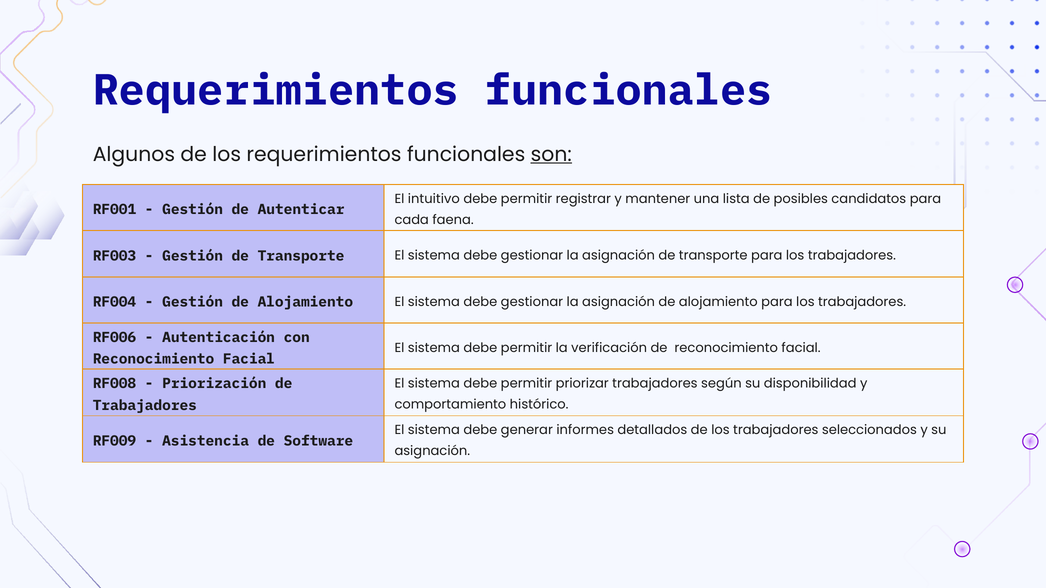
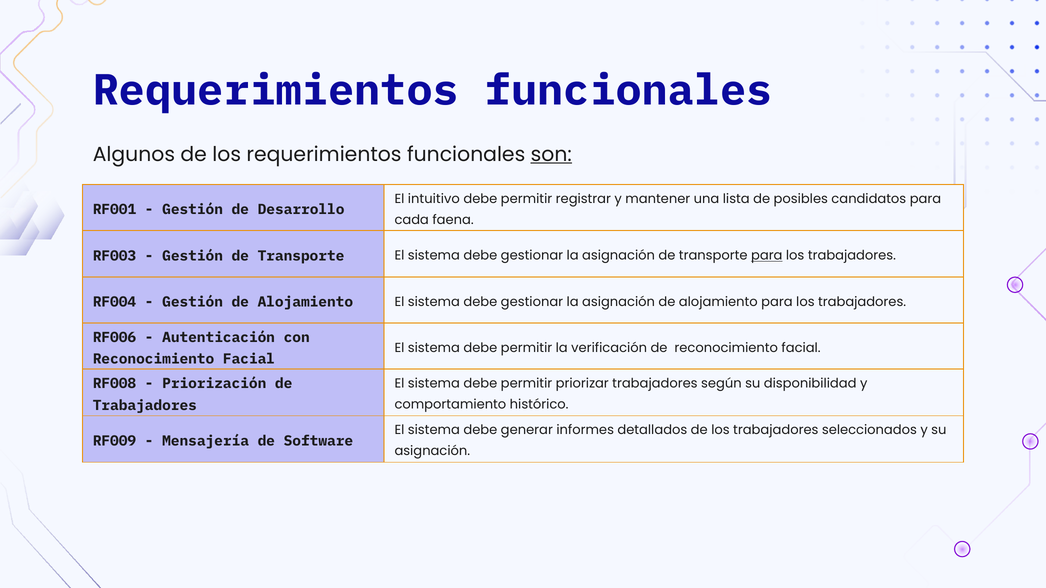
Autenticar: Autenticar -> Desarrollo
para at (767, 256) underline: none -> present
Asistencia: Asistencia -> Mensajería
